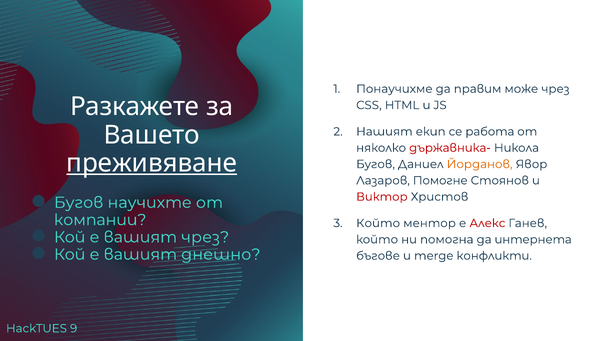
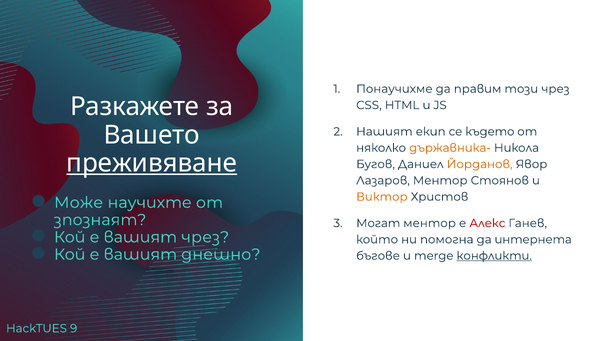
може: може -> този
работа: работа -> където
държавника- colour: red -> orange
Лазаров Помогне: Помогне -> Ментор
Бугов at (79, 203): Бугов -> Може
Виктор colour: red -> orange
компании: компании -> зпознаят
Който at (378, 223): Който -> Могат
конфликти underline: none -> present
